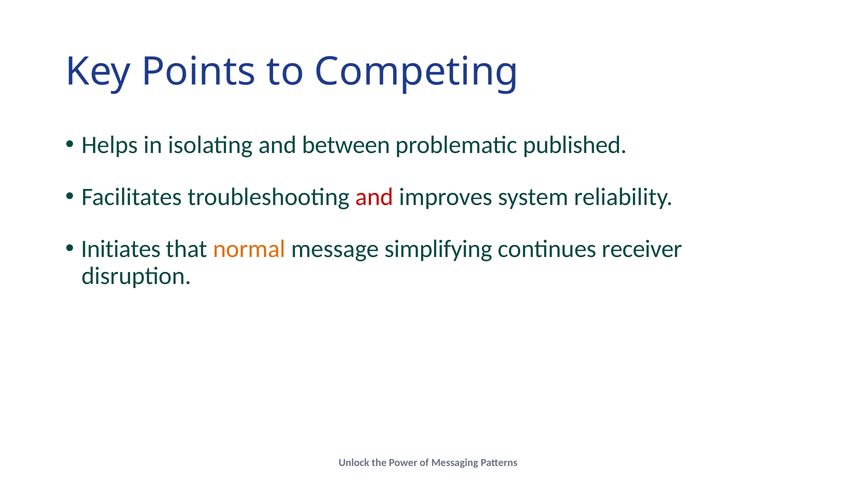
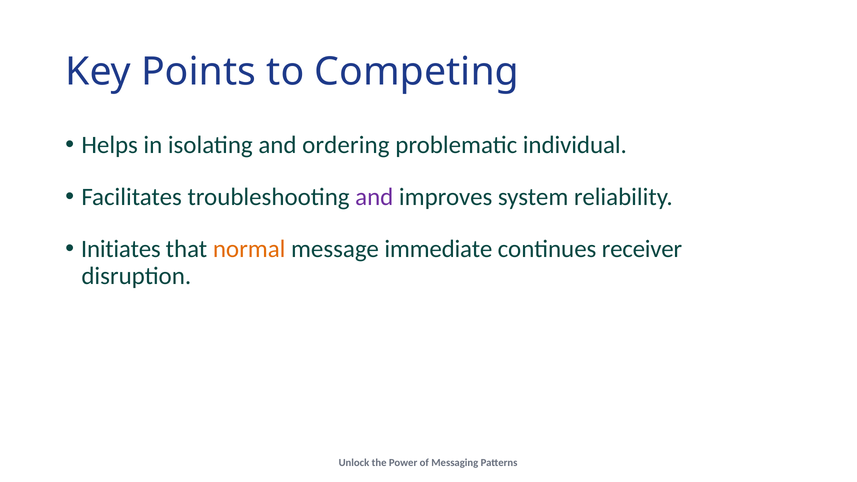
between: between -> ordering
published: published -> individual
and at (374, 197) colour: red -> purple
simplifying: simplifying -> immediate
